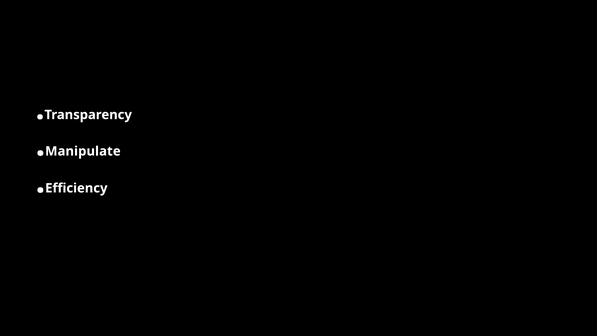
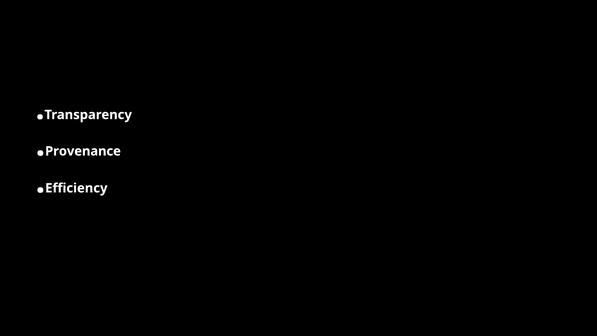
Manipulate: Manipulate -> Provenance
